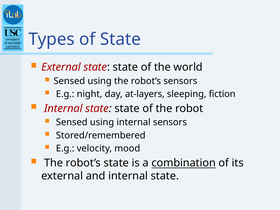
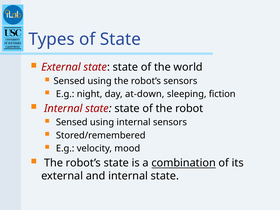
at-layers: at-layers -> at-down
